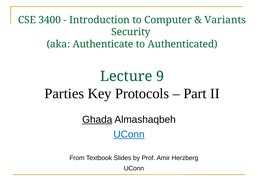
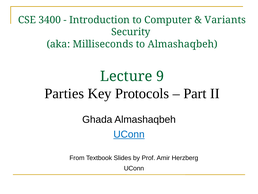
Authenticate: Authenticate -> Milliseconds
to Authenticated: Authenticated -> Almashaqbeh
Ghada underline: present -> none
